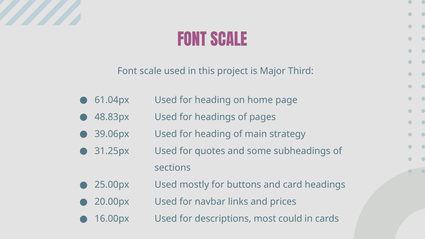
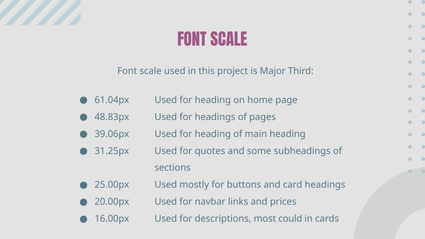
main strategy: strategy -> heading
